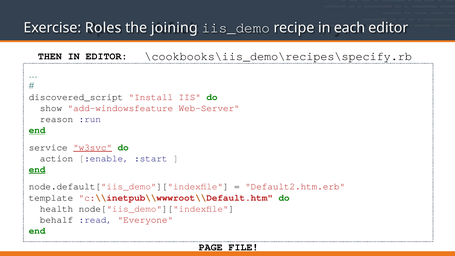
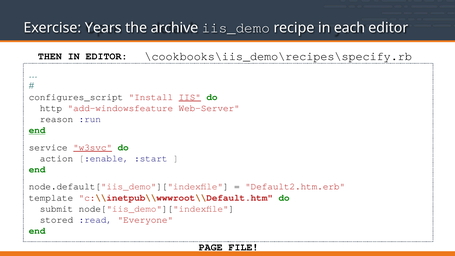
Roles: Roles -> Years
joining: joining -> archive
discovered_script: discovered_script -> configures_script
IIS underline: none -> present
show: show -> http
end at (37, 169) underline: present -> none
health: health -> submit
behalf: behalf -> stored
